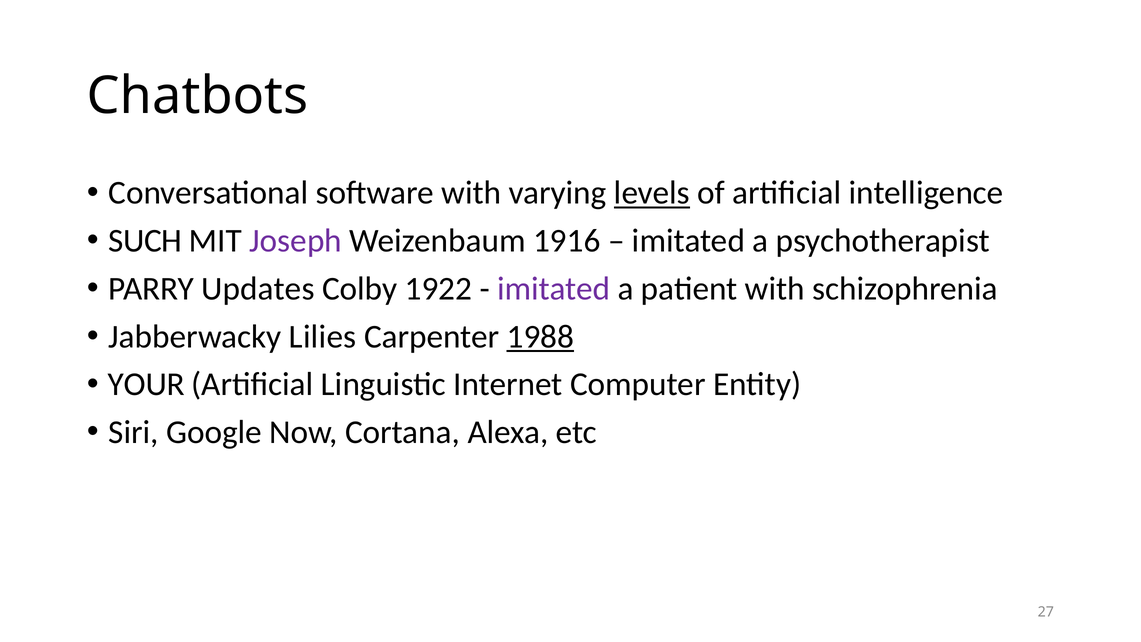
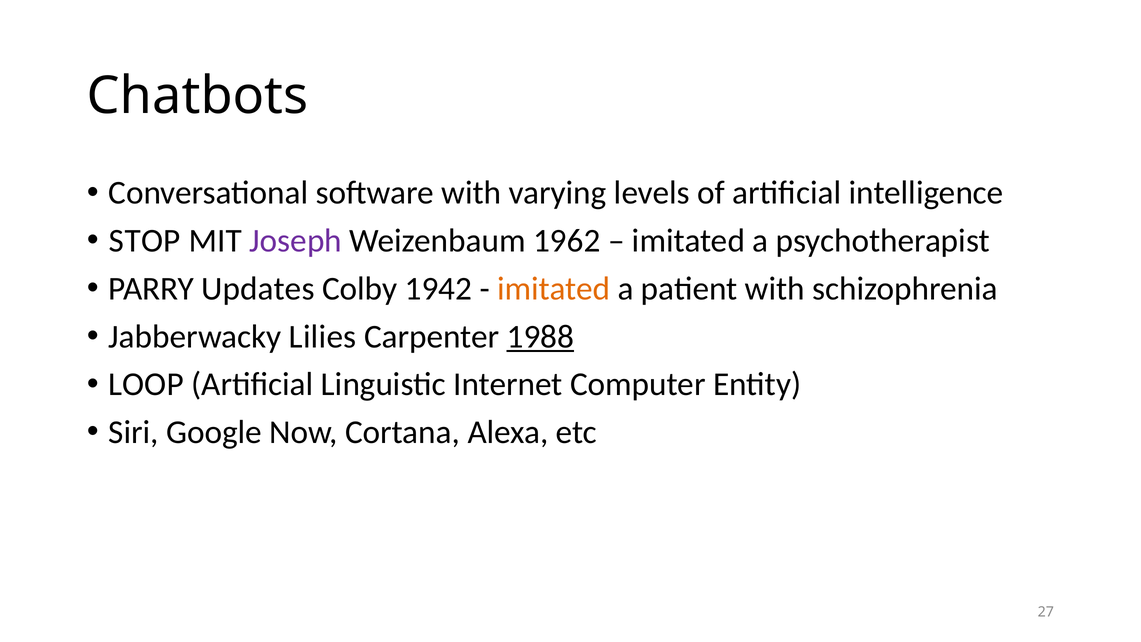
levels underline: present -> none
SUCH: SUCH -> STOP
1916: 1916 -> 1962
1922: 1922 -> 1942
imitated at (554, 289) colour: purple -> orange
YOUR: YOUR -> LOOP
